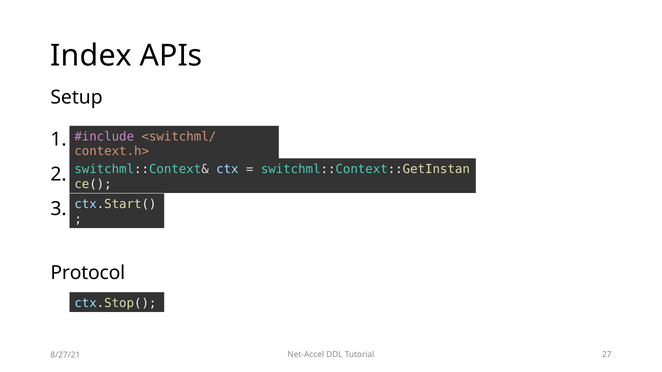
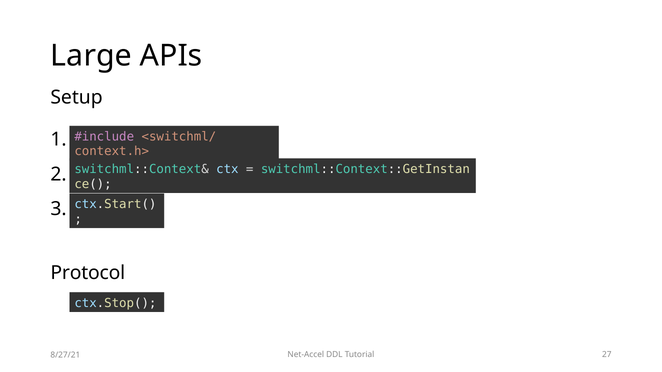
Index: Index -> Large
